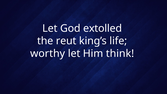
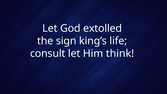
reut: reut -> sign
worthy: worthy -> consult
